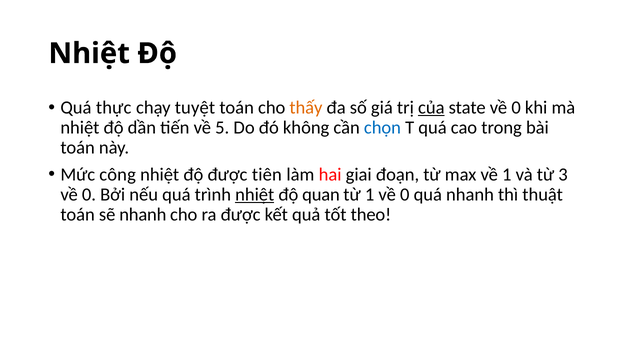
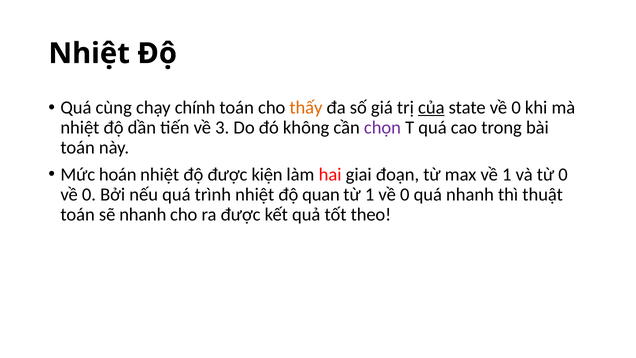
thực: thực -> cùng
tuyệt: tuyệt -> chính
5: 5 -> 3
chọn colour: blue -> purple
công: công -> hoán
tiên: tiên -> kiện
từ 3: 3 -> 0
nhiệt at (255, 194) underline: present -> none
